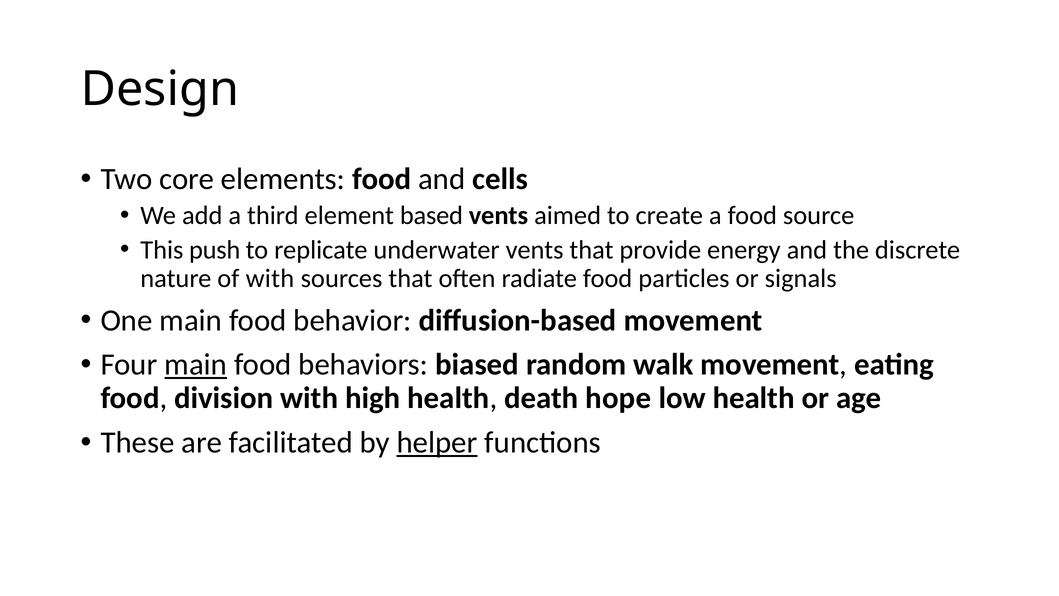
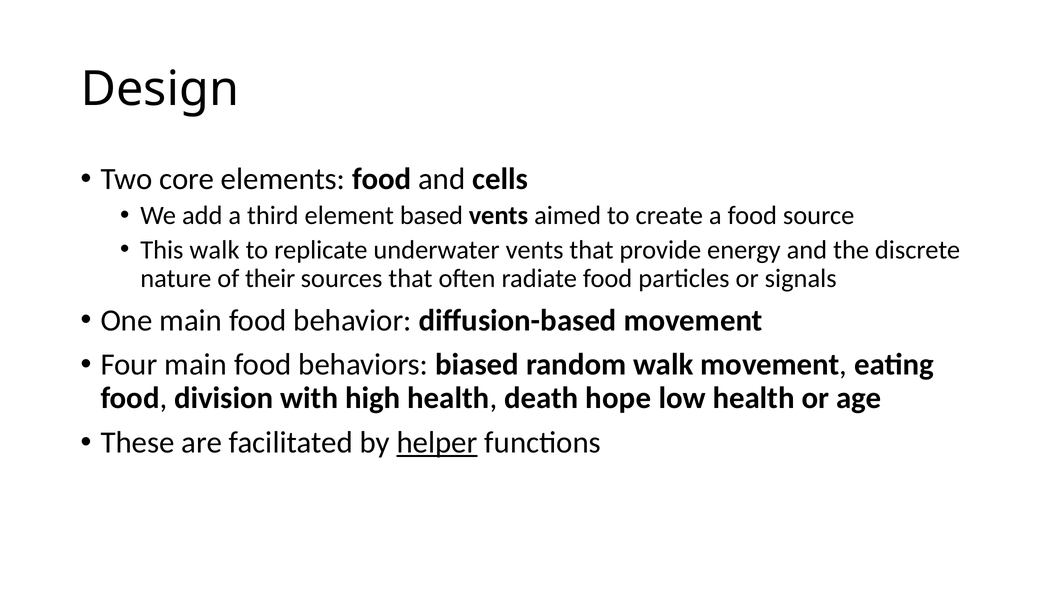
This push: push -> walk
of with: with -> their
main at (196, 365) underline: present -> none
